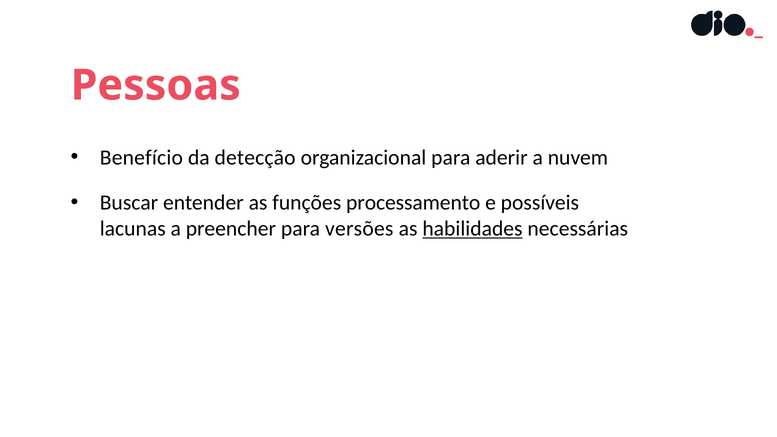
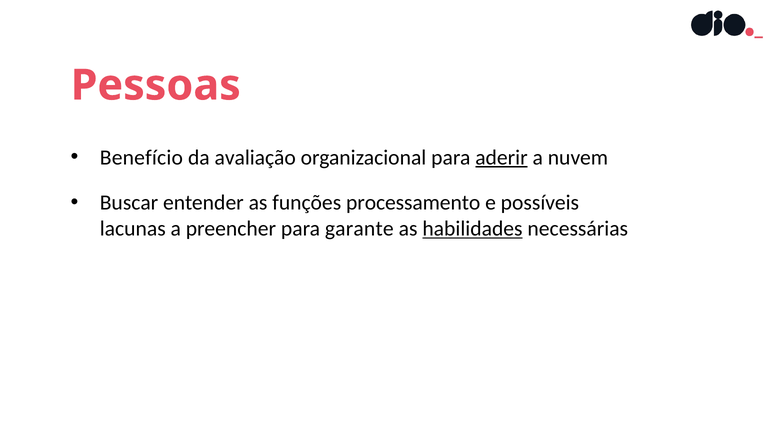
detecção: detecção -> avaliação
aderir underline: none -> present
versões: versões -> garante
